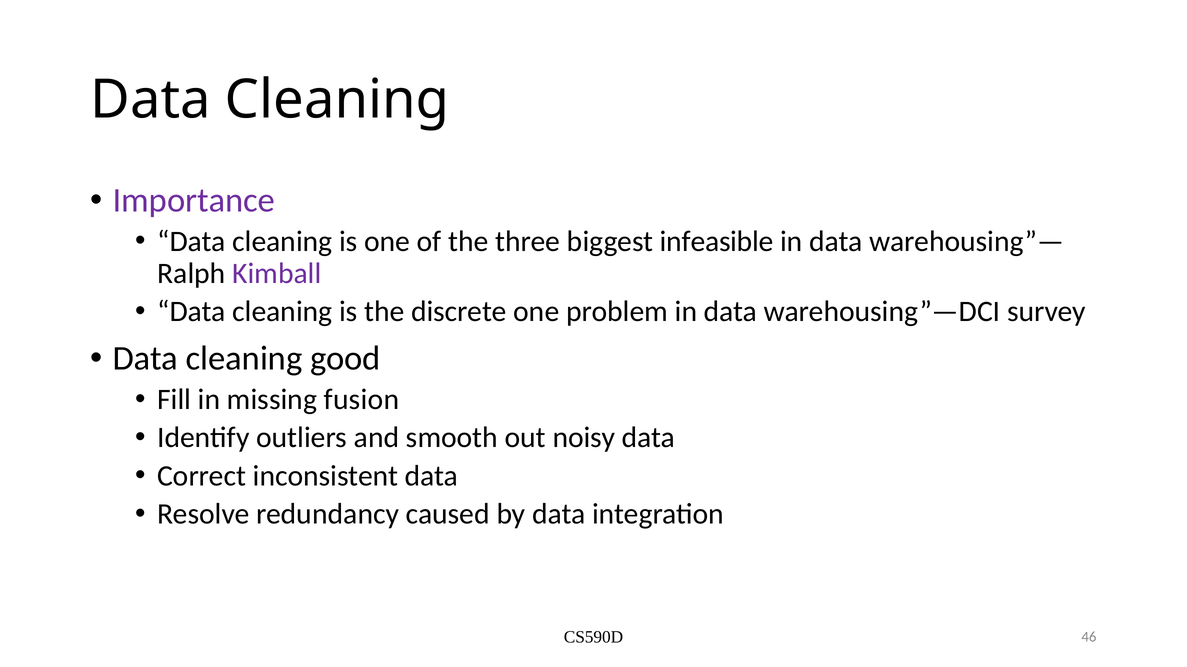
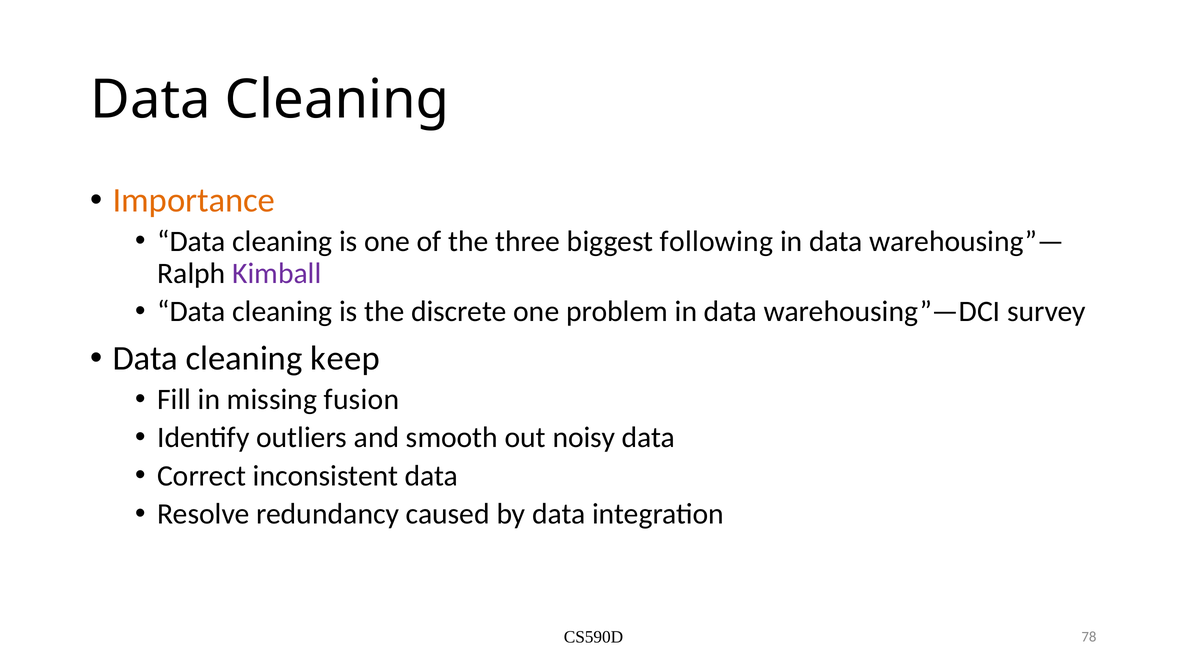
Importance colour: purple -> orange
infeasible: infeasible -> following
good: good -> keep
46: 46 -> 78
